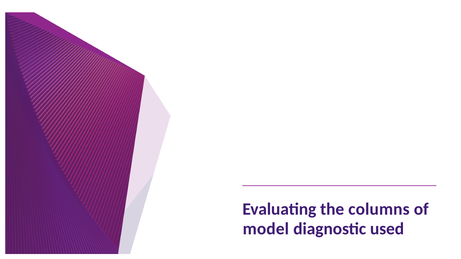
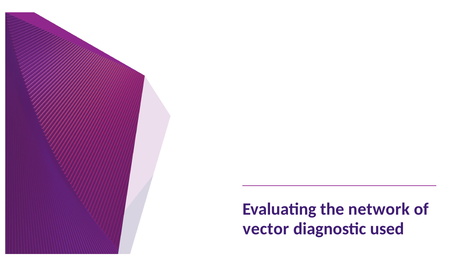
columns: columns -> network
model: model -> vector
